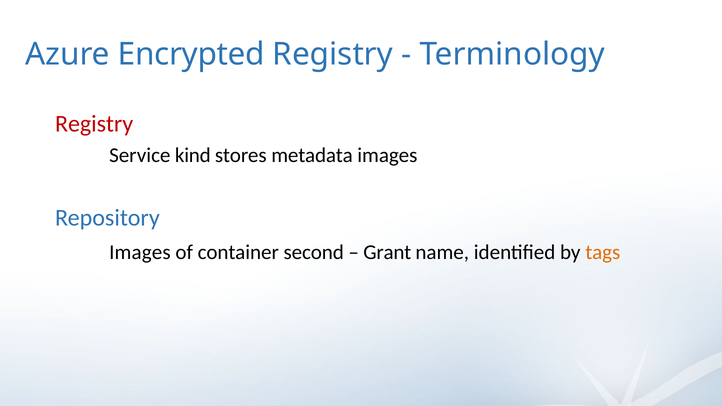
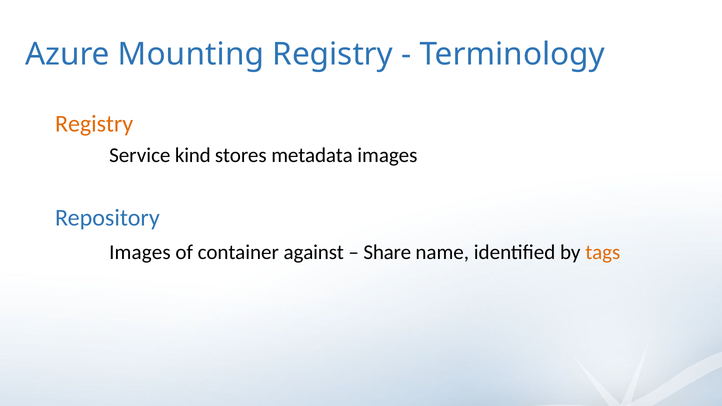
Encrypted: Encrypted -> Mounting
Registry at (94, 124) colour: red -> orange
second: second -> against
Grant: Grant -> Share
